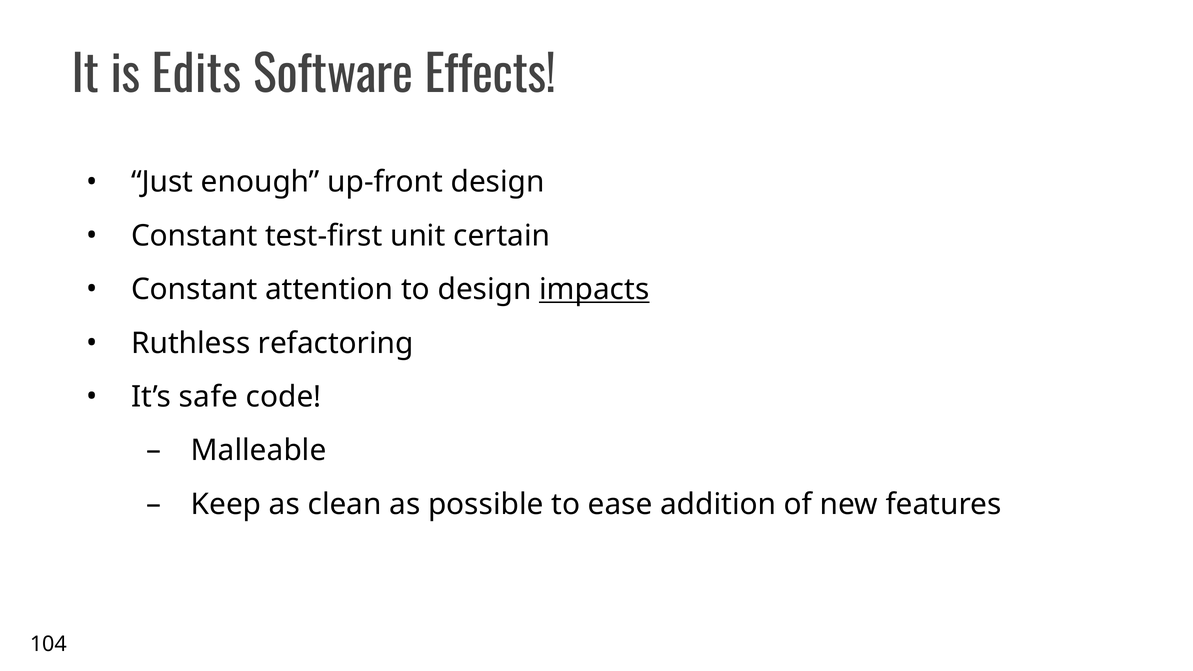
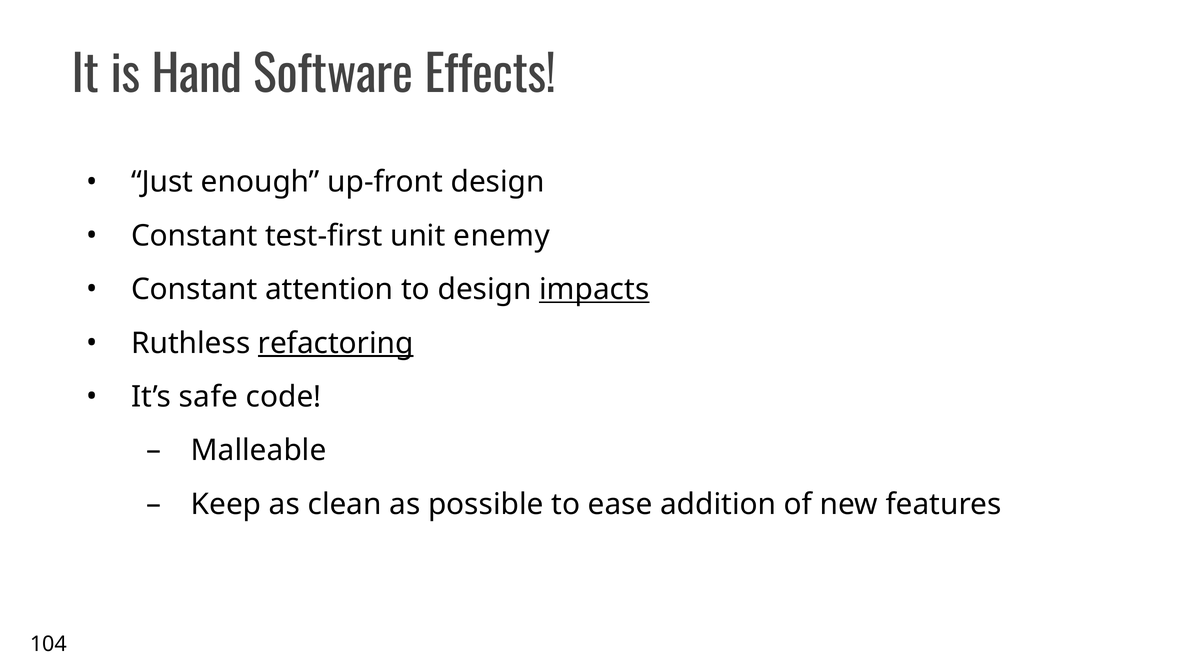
Edits: Edits -> Hand
certain: certain -> enemy
refactoring underline: none -> present
